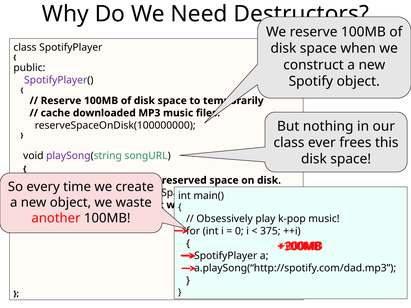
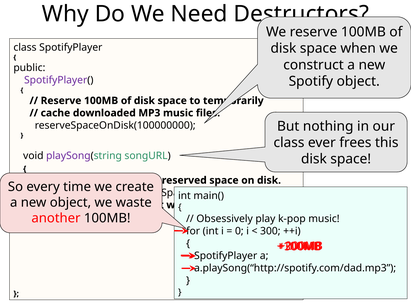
375: 375 -> 300
